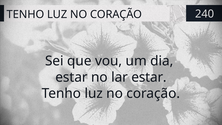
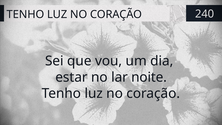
lar estar: estar -> noite
